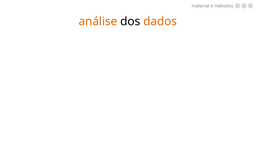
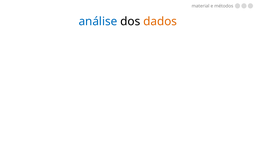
análise colour: orange -> blue
